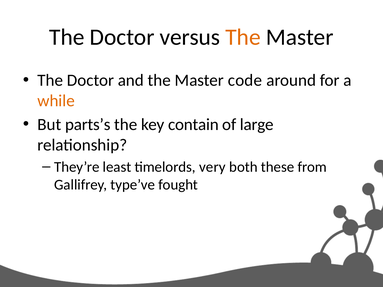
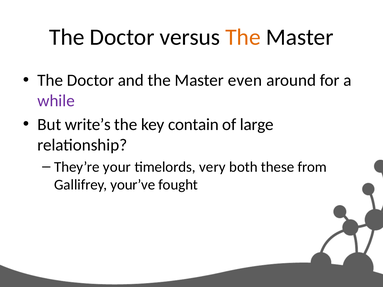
code: code -> even
while colour: orange -> purple
parts’s: parts’s -> write’s
least: least -> your
type’ve: type’ve -> your’ve
